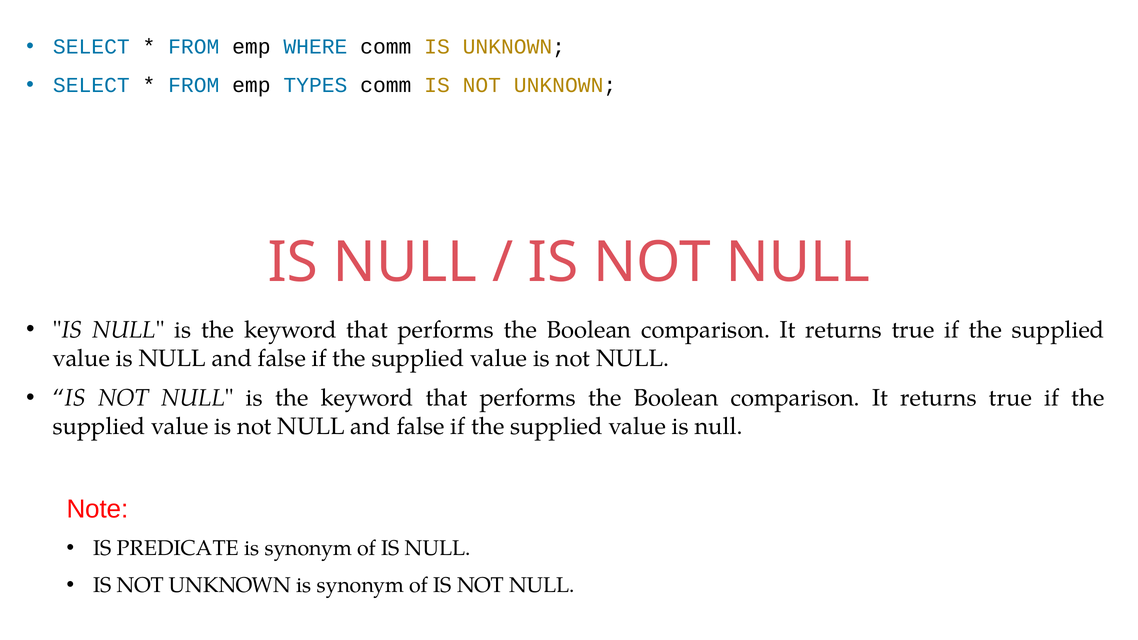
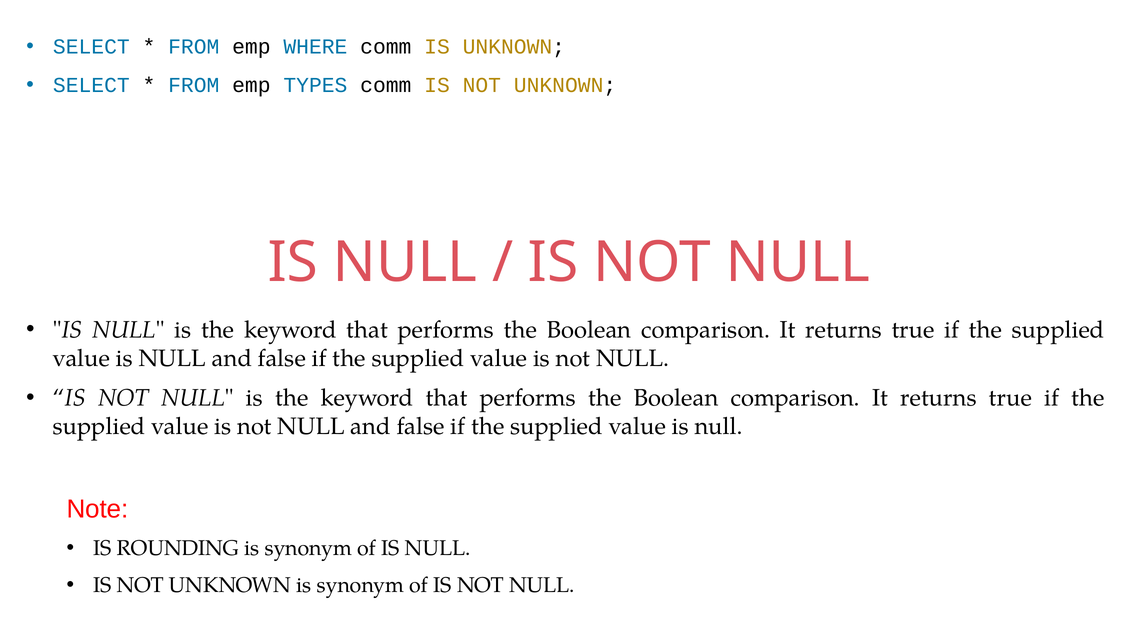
PREDICATE: PREDICATE -> ROUNDING
